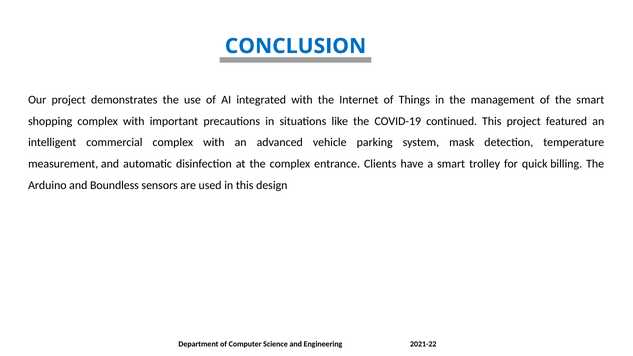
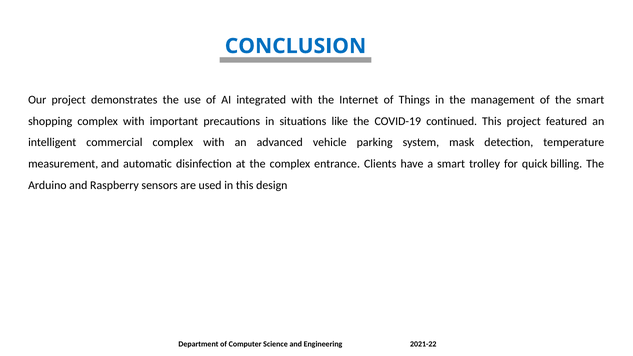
Boundless: Boundless -> Raspberry
